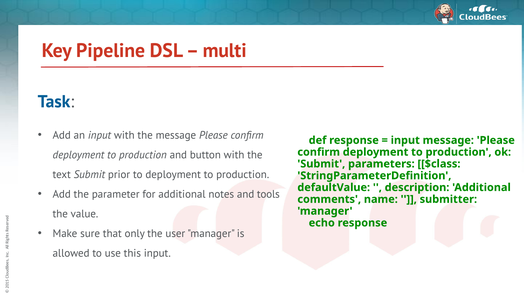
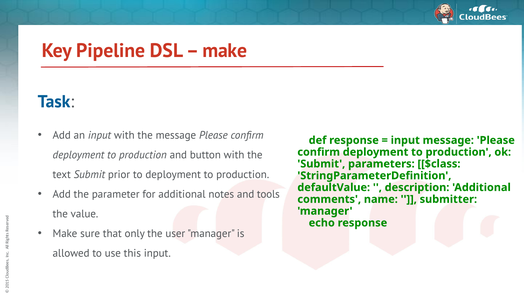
multi at (225, 51): multi -> make
